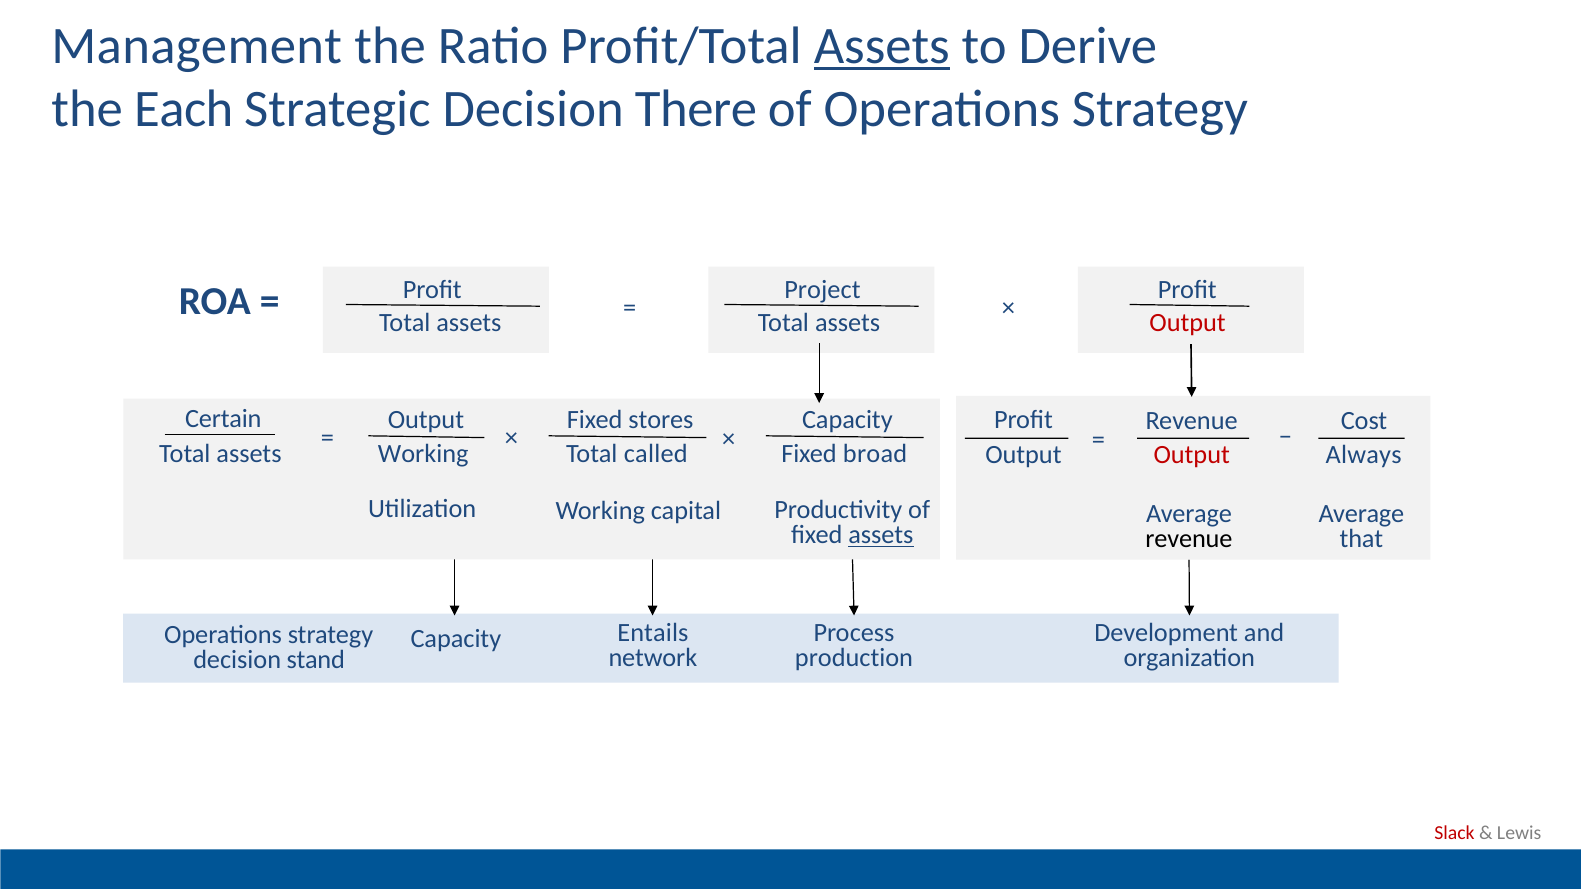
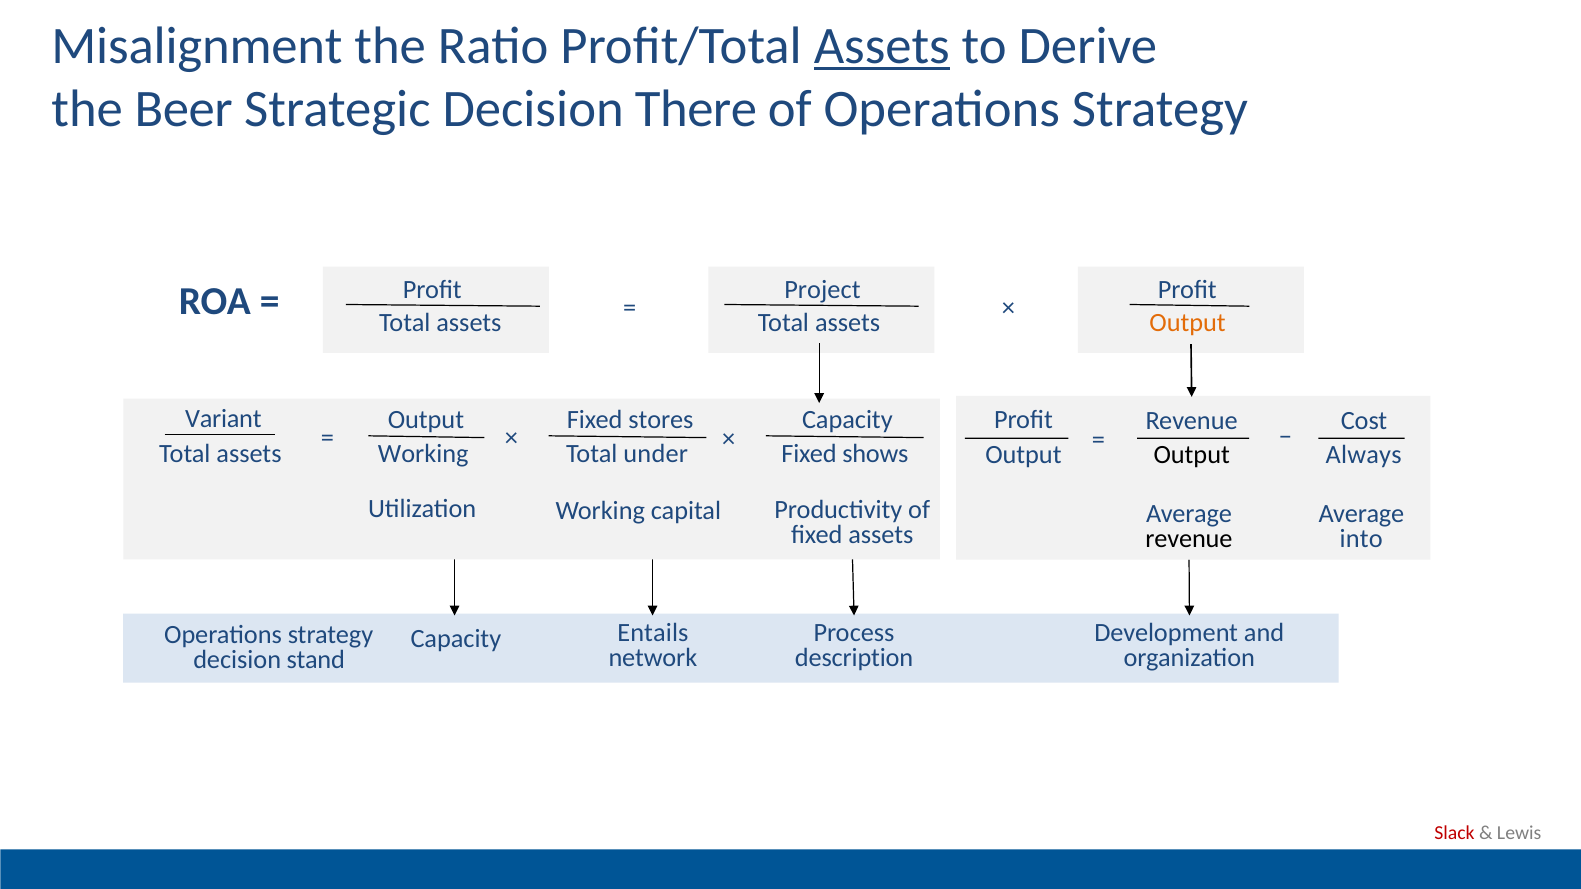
Management: Management -> Misalignment
Each: Each -> Beer
Output at (1188, 323) colour: red -> orange
Certain: Certain -> Variant
called: called -> under
broad: broad -> shows
Output at (1192, 455) colour: red -> black
assets at (881, 535) underline: present -> none
that: that -> into
production: production -> description
